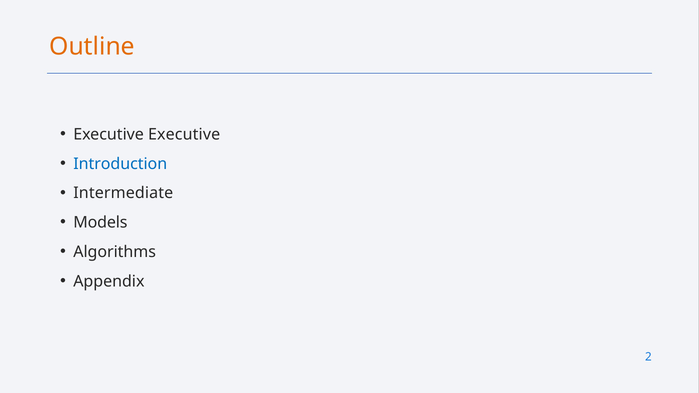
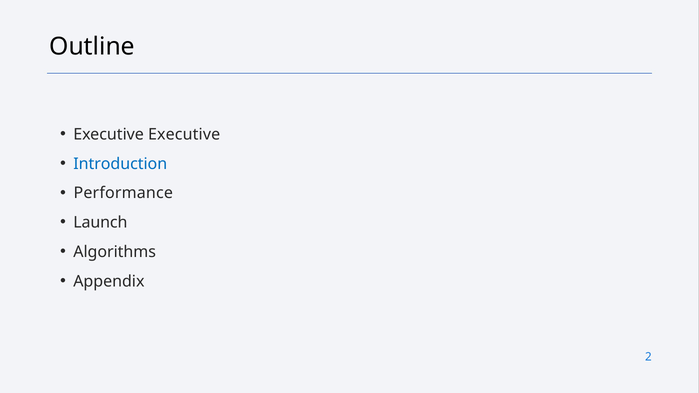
Outline colour: orange -> black
Intermediate: Intermediate -> Performance
Models: Models -> Launch
